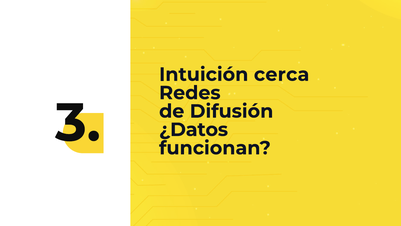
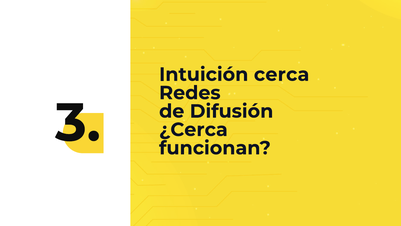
¿Datos: ¿Datos -> ¿Cerca
